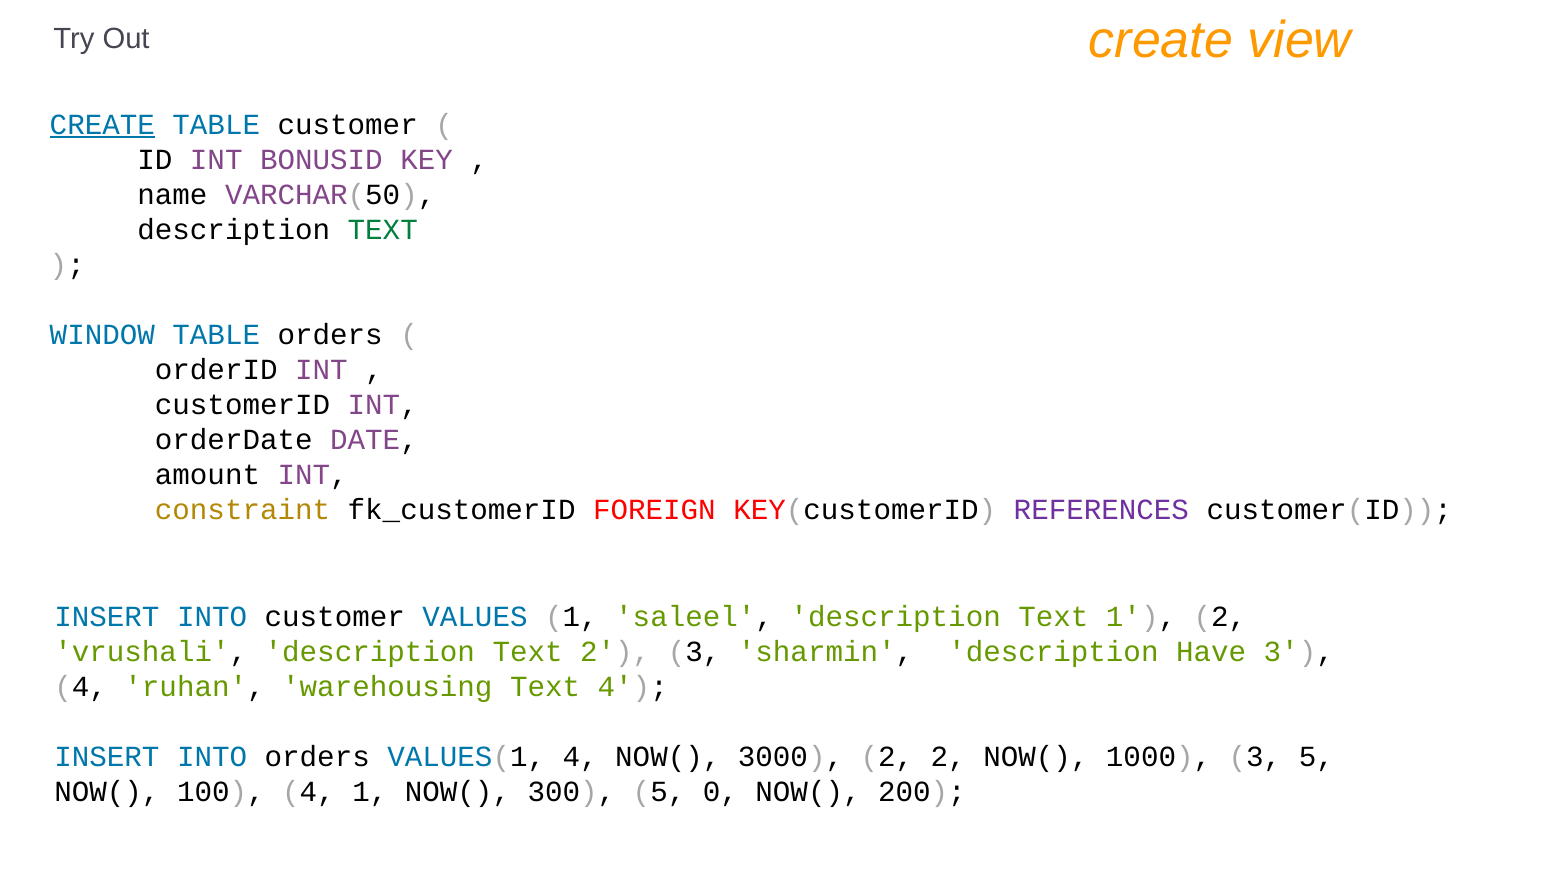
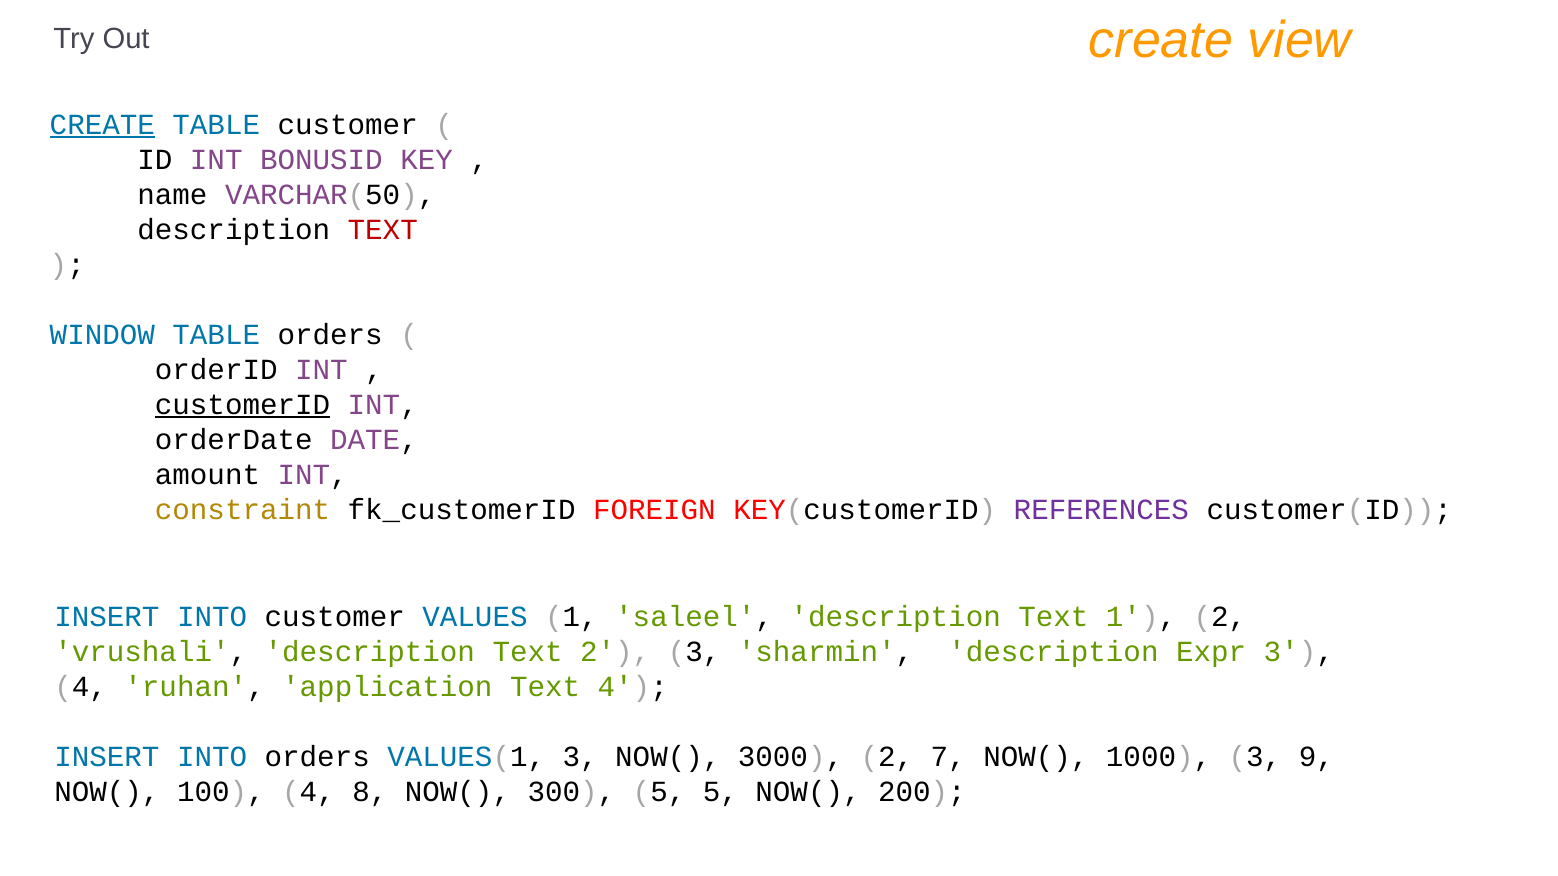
TEXT at (383, 230) colour: green -> red
customerID underline: none -> present
Have: Have -> Expr
warehousing: warehousing -> application
VALUES(1 4: 4 -> 3
2 2: 2 -> 7
3 5: 5 -> 9
4 1: 1 -> 8
5 0: 0 -> 5
